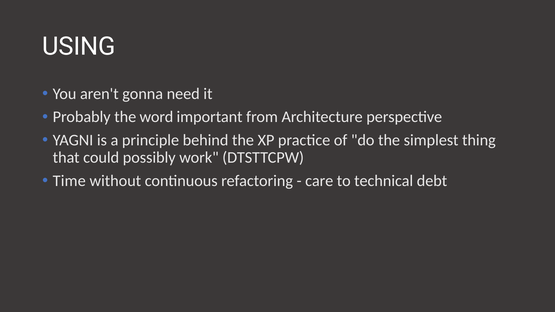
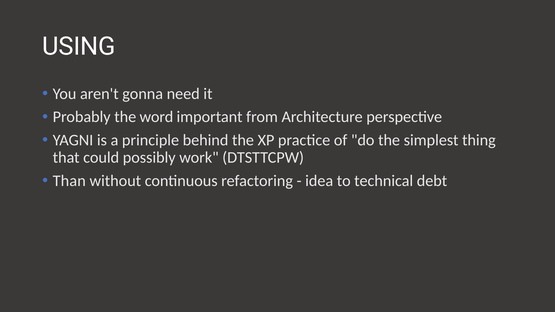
Time: Time -> Than
care: care -> idea
